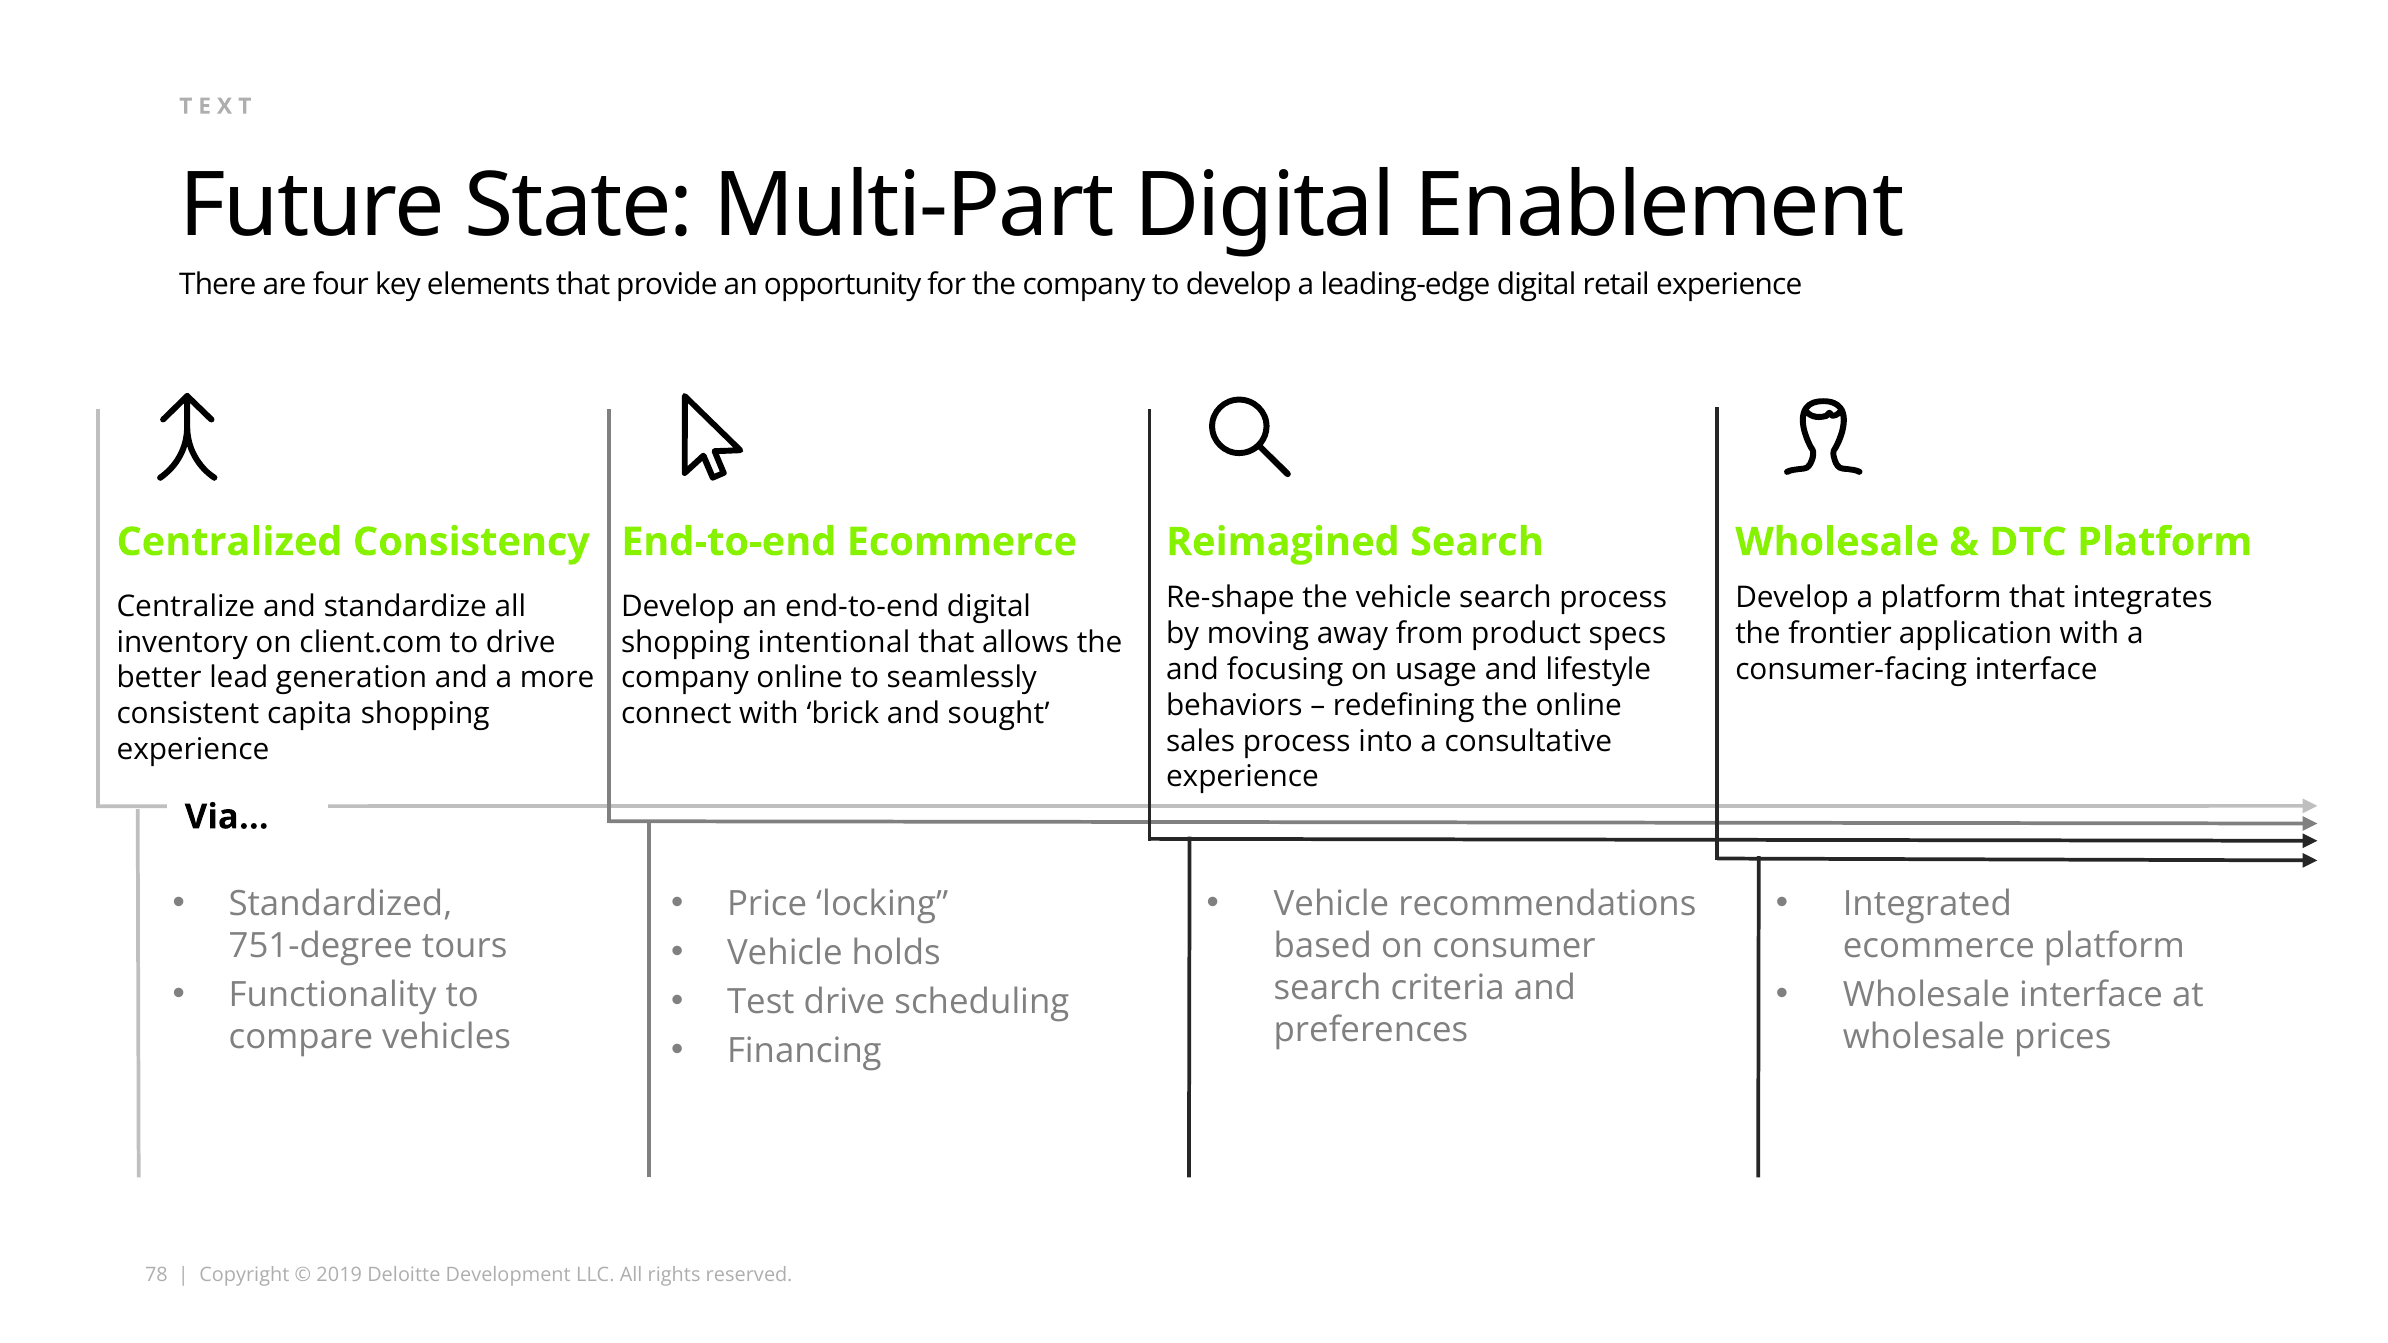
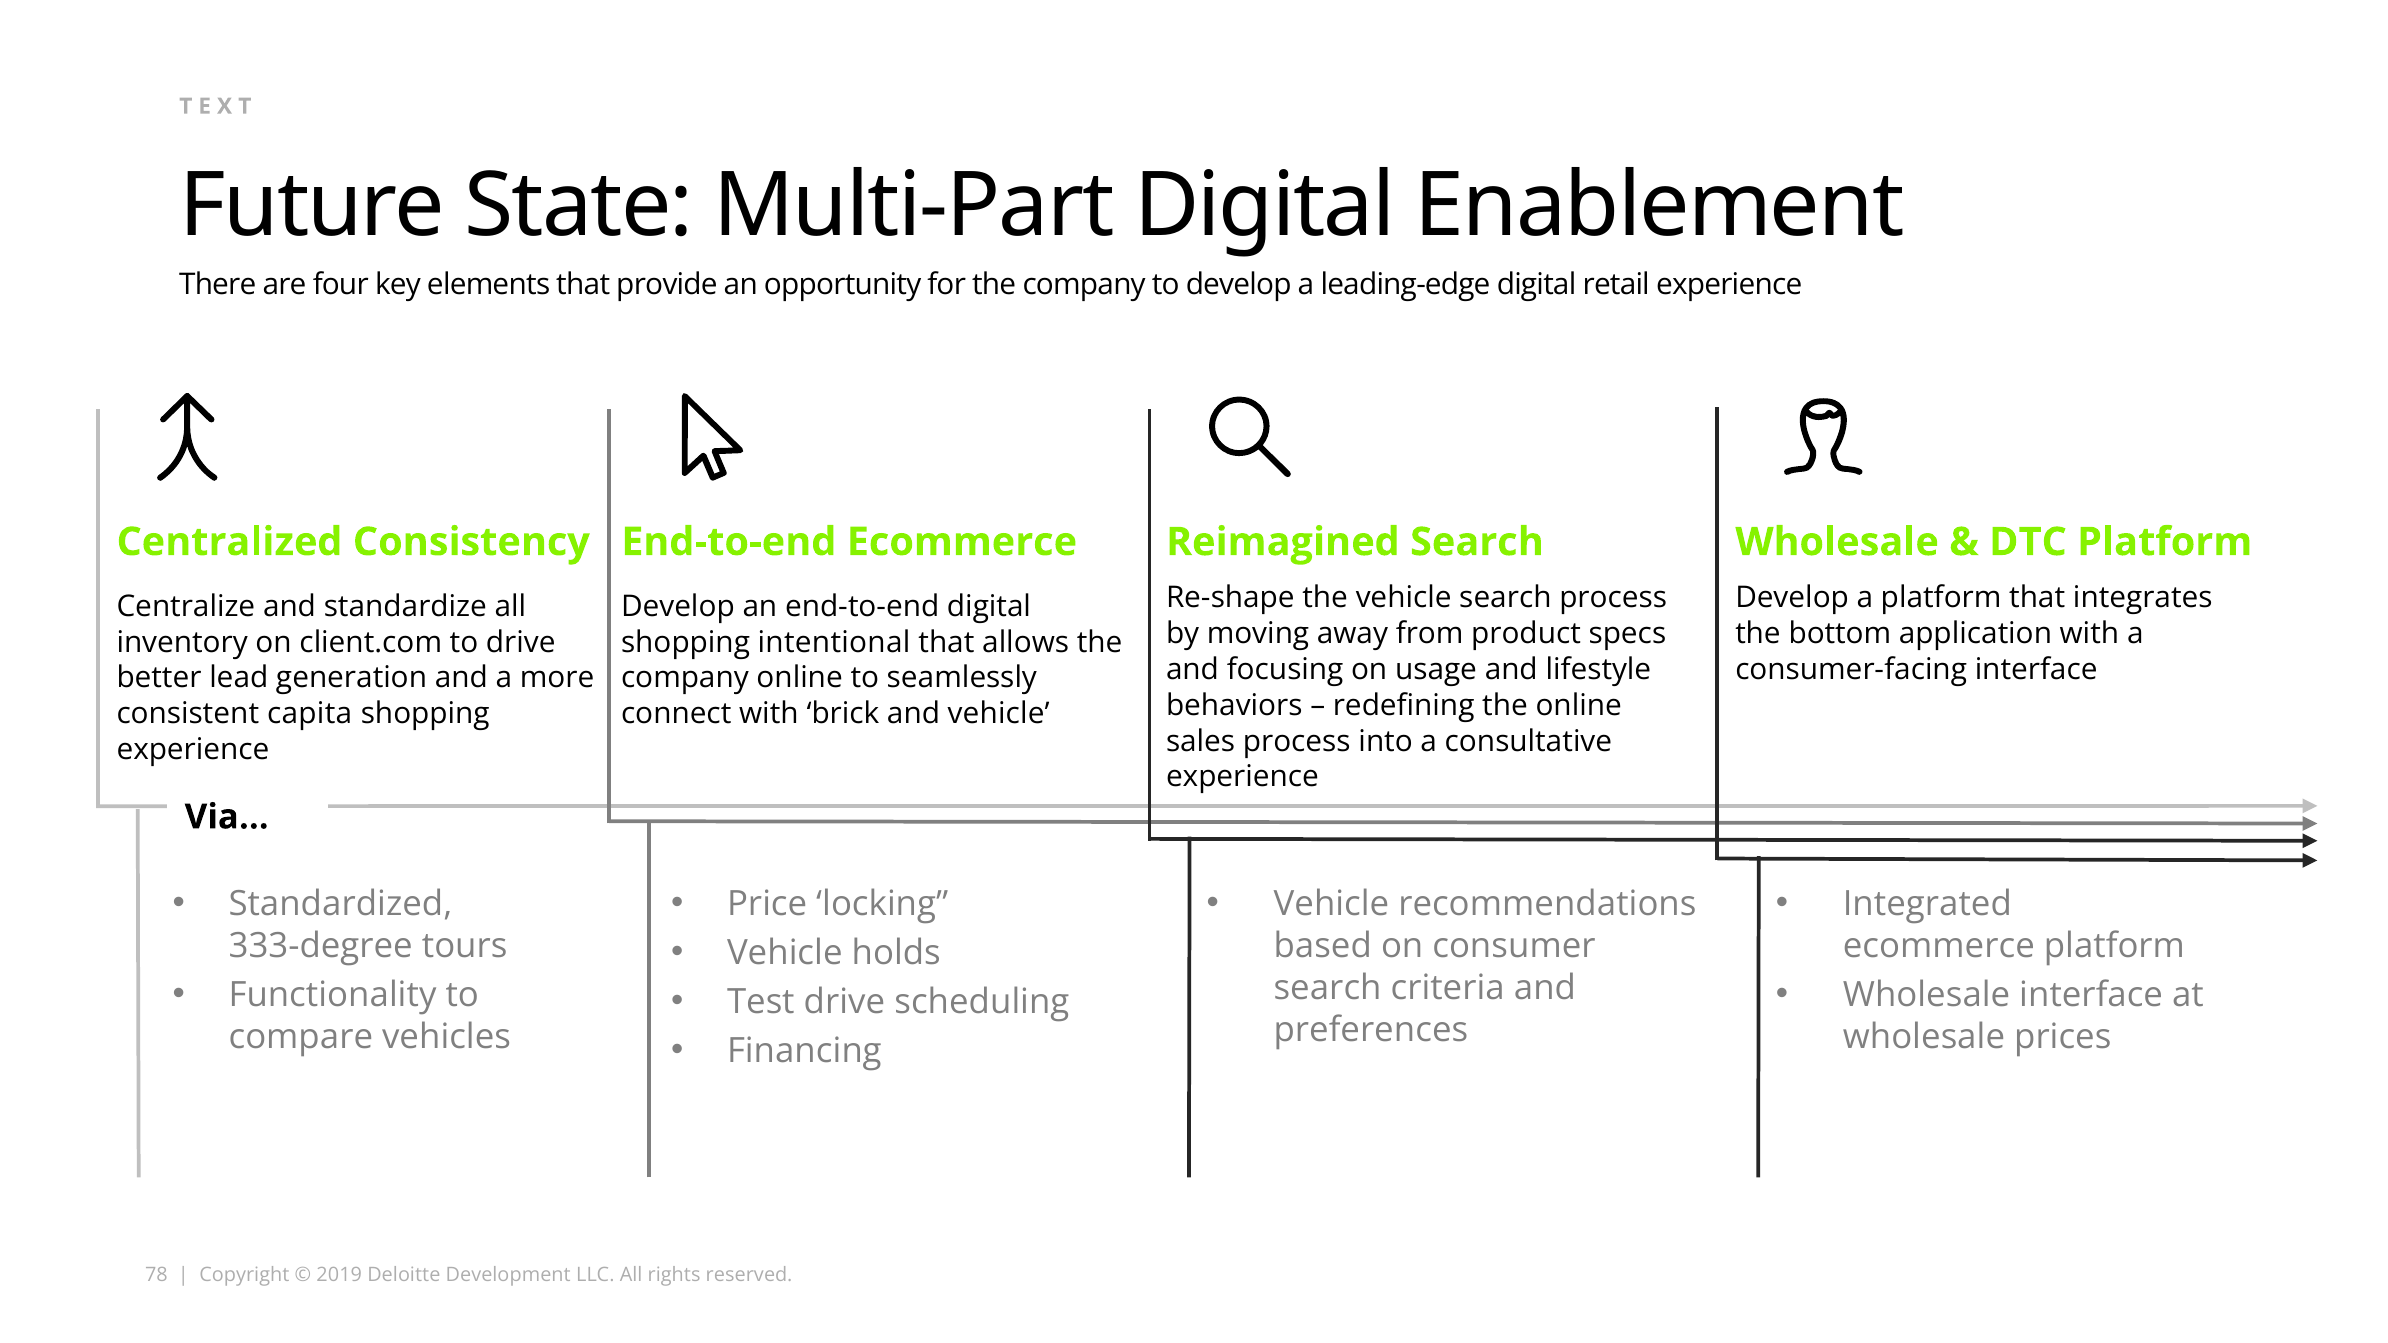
frontier: frontier -> bottom
and sought: sought -> vehicle
751-degree: 751-degree -> 333-degree
